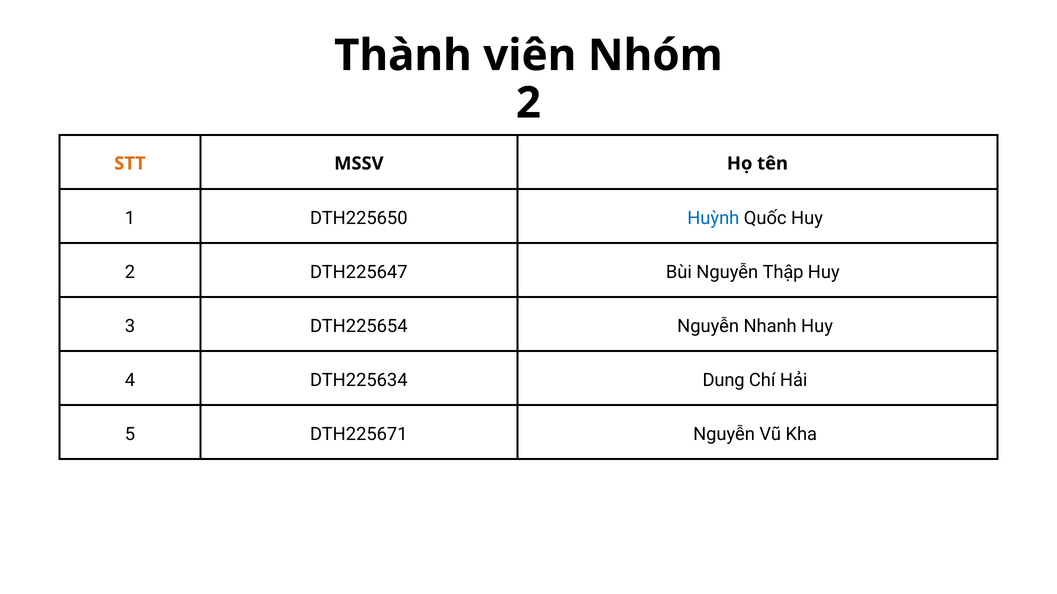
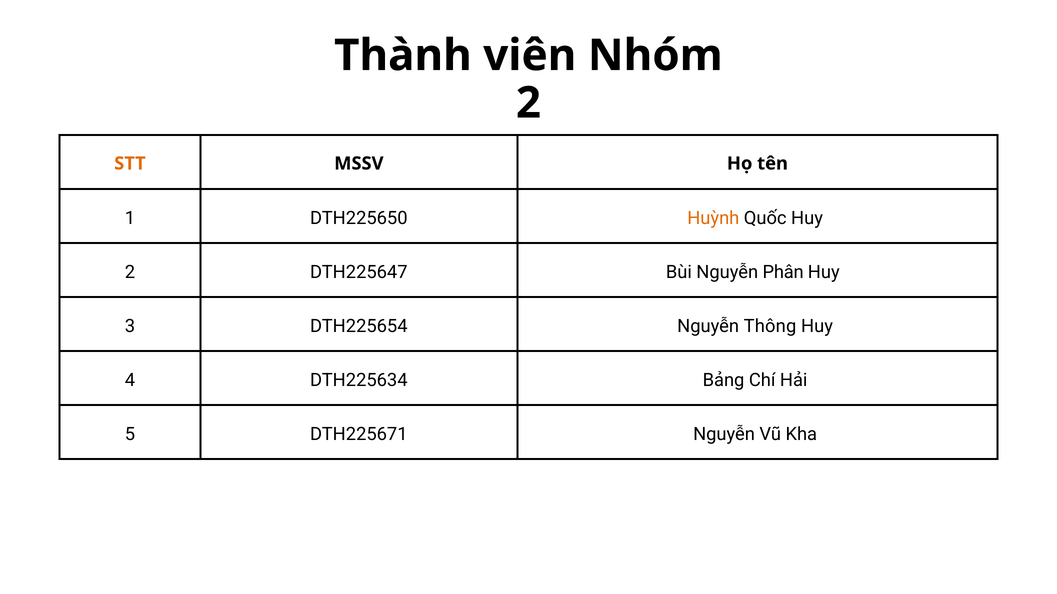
Huỳnh colour: blue -> orange
Thập: Thập -> Phân
Nhanh: Nhanh -> Thông
Dung: Dung -> Bảng
